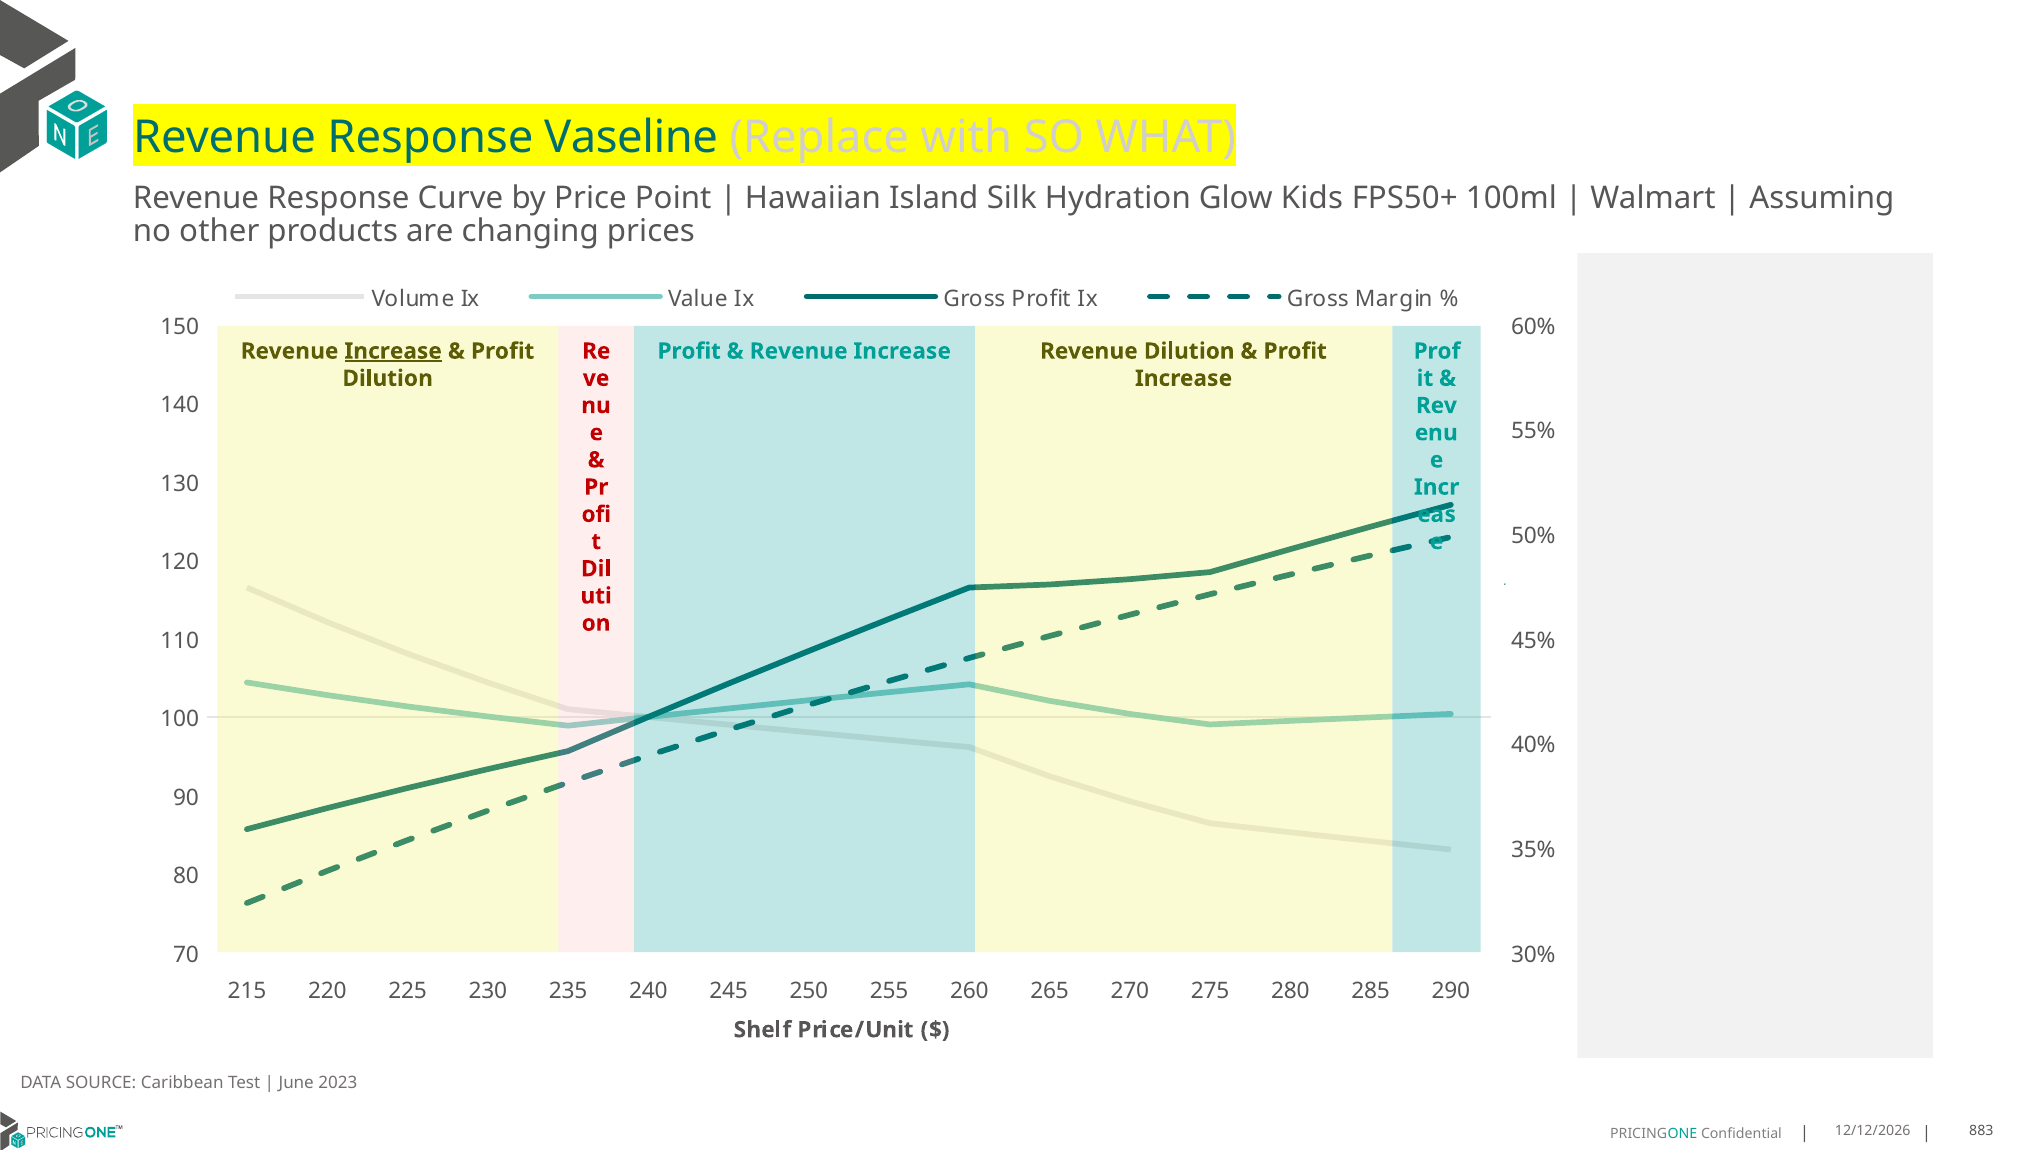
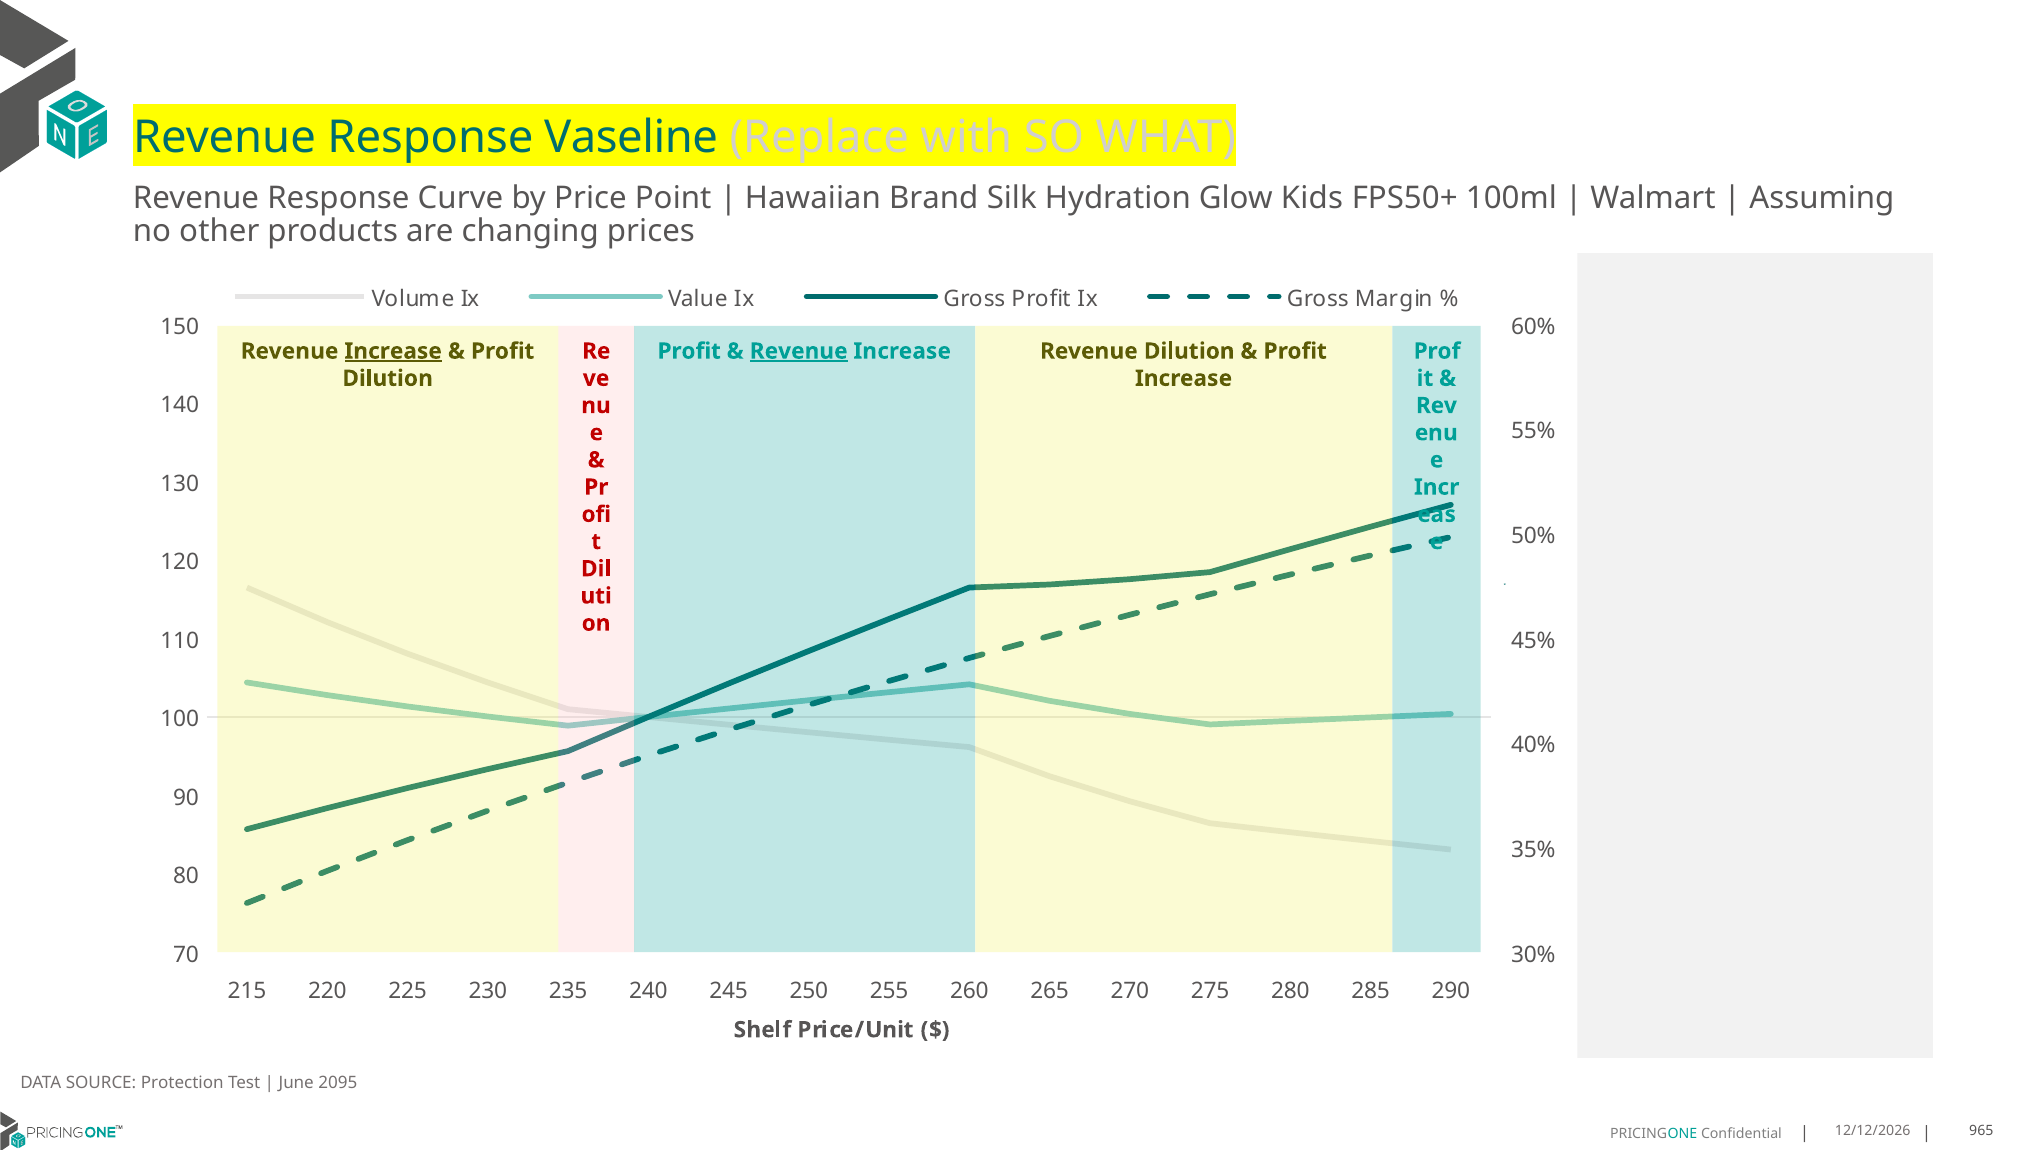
Island: Island -> Brand
Revenue at (799, 351) underline: none -> present
Caribbean: Caribbean -> Protection
2023: 2023 -> 2095
883: 883 -> 965
